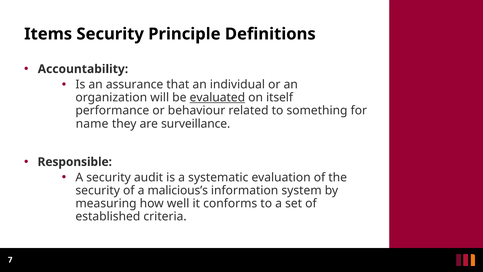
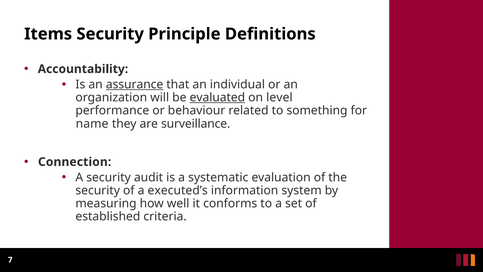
assurance underline: none -> present
itself: itself -> level
Responsible: Responsible -> Connection
malicious’s: malicious’s -> executed’s
